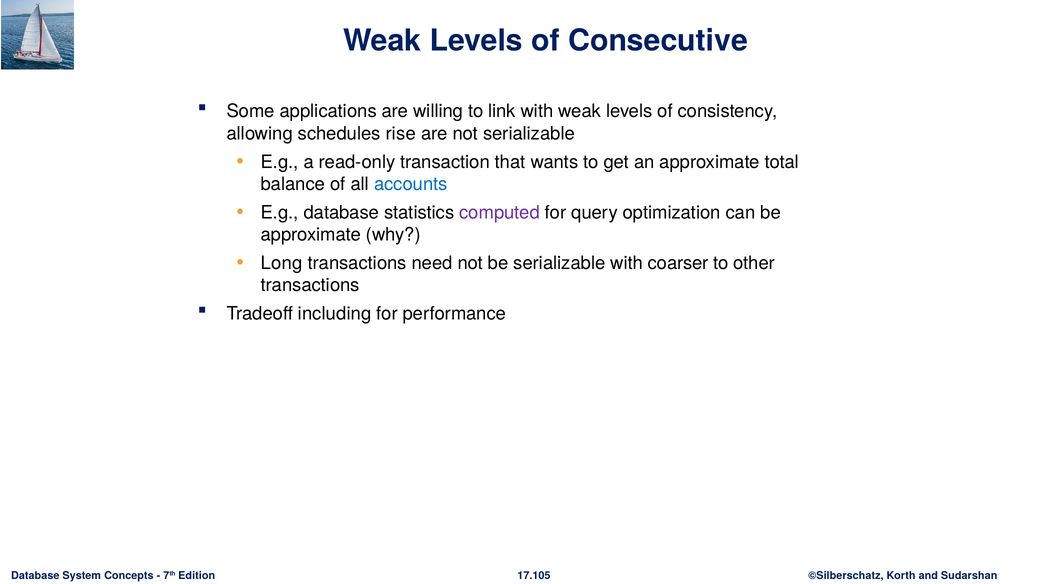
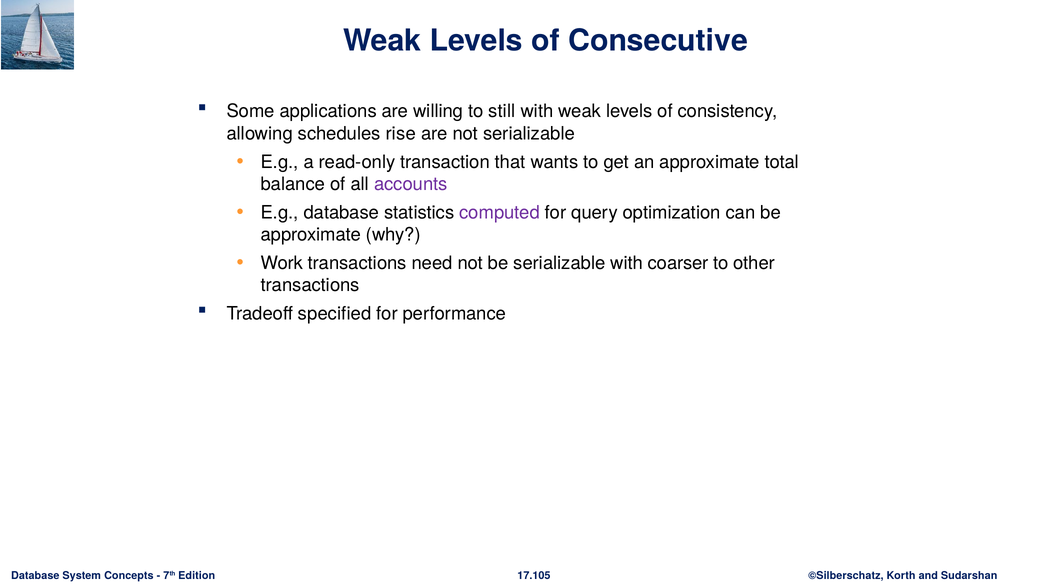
link: link -> still
accounts colour: blue -> purple
Long: Long -> Work
including: including -> specified
